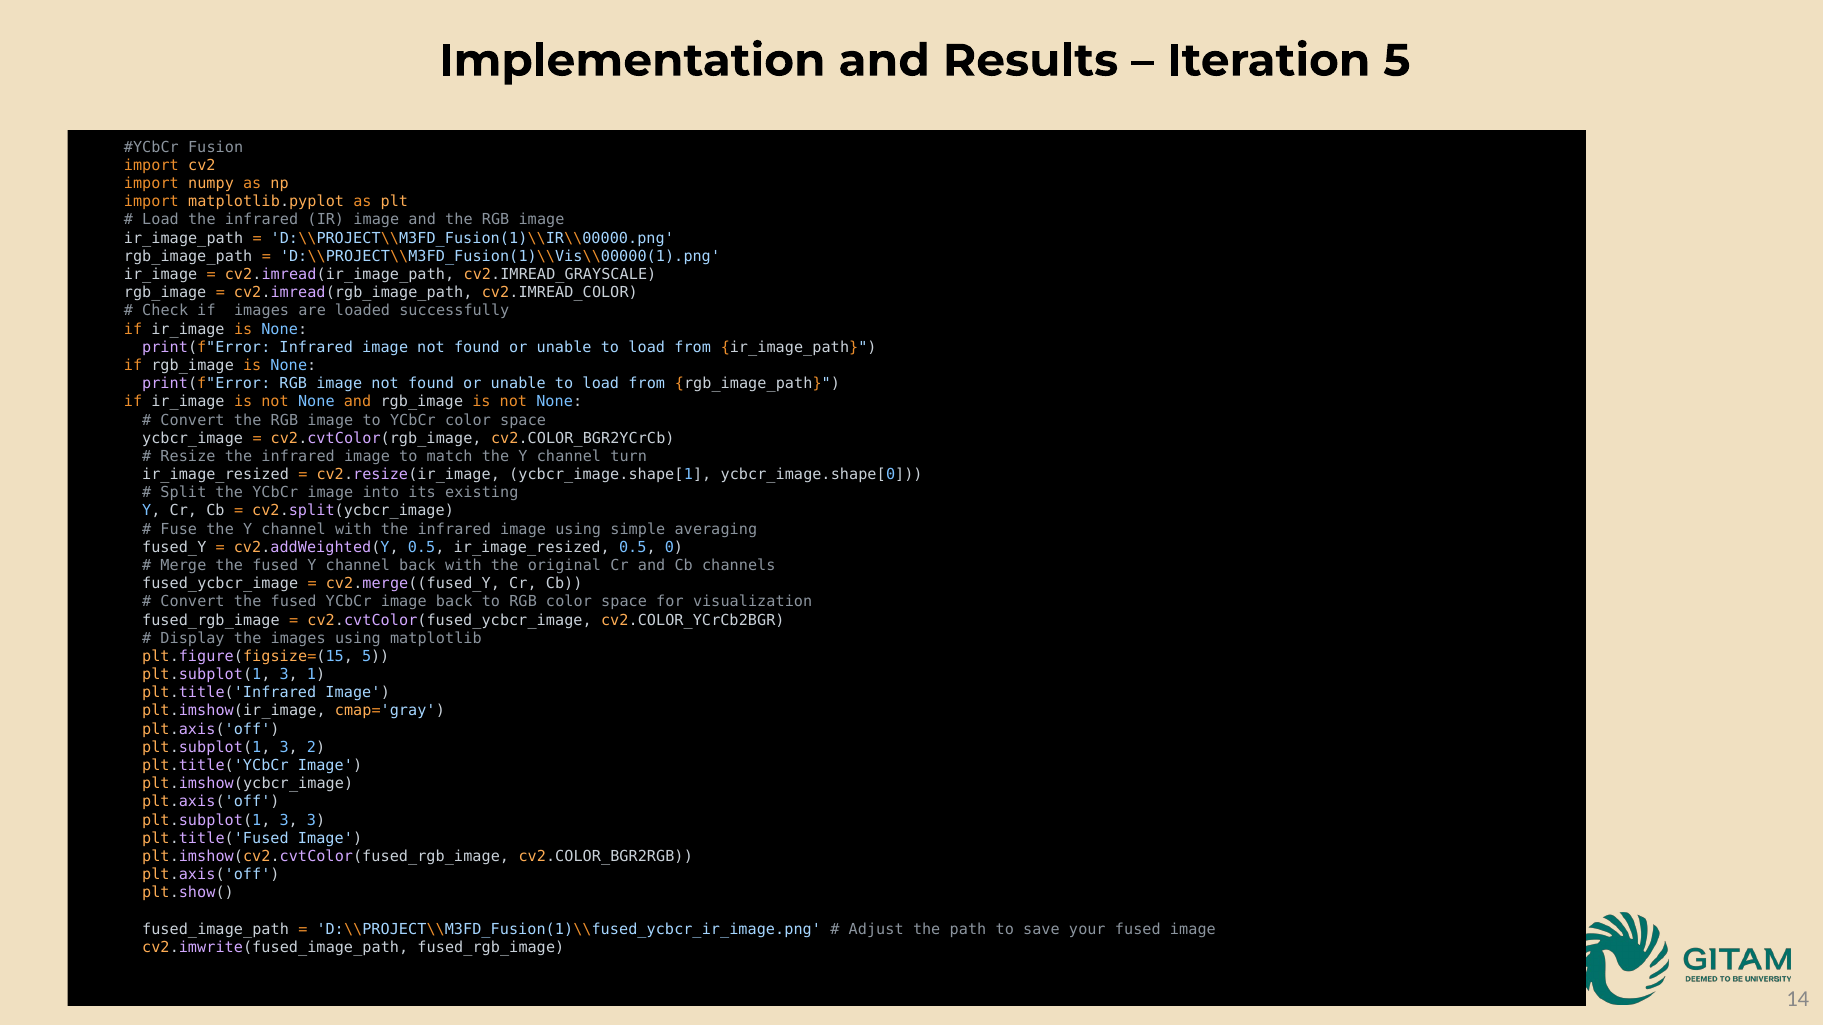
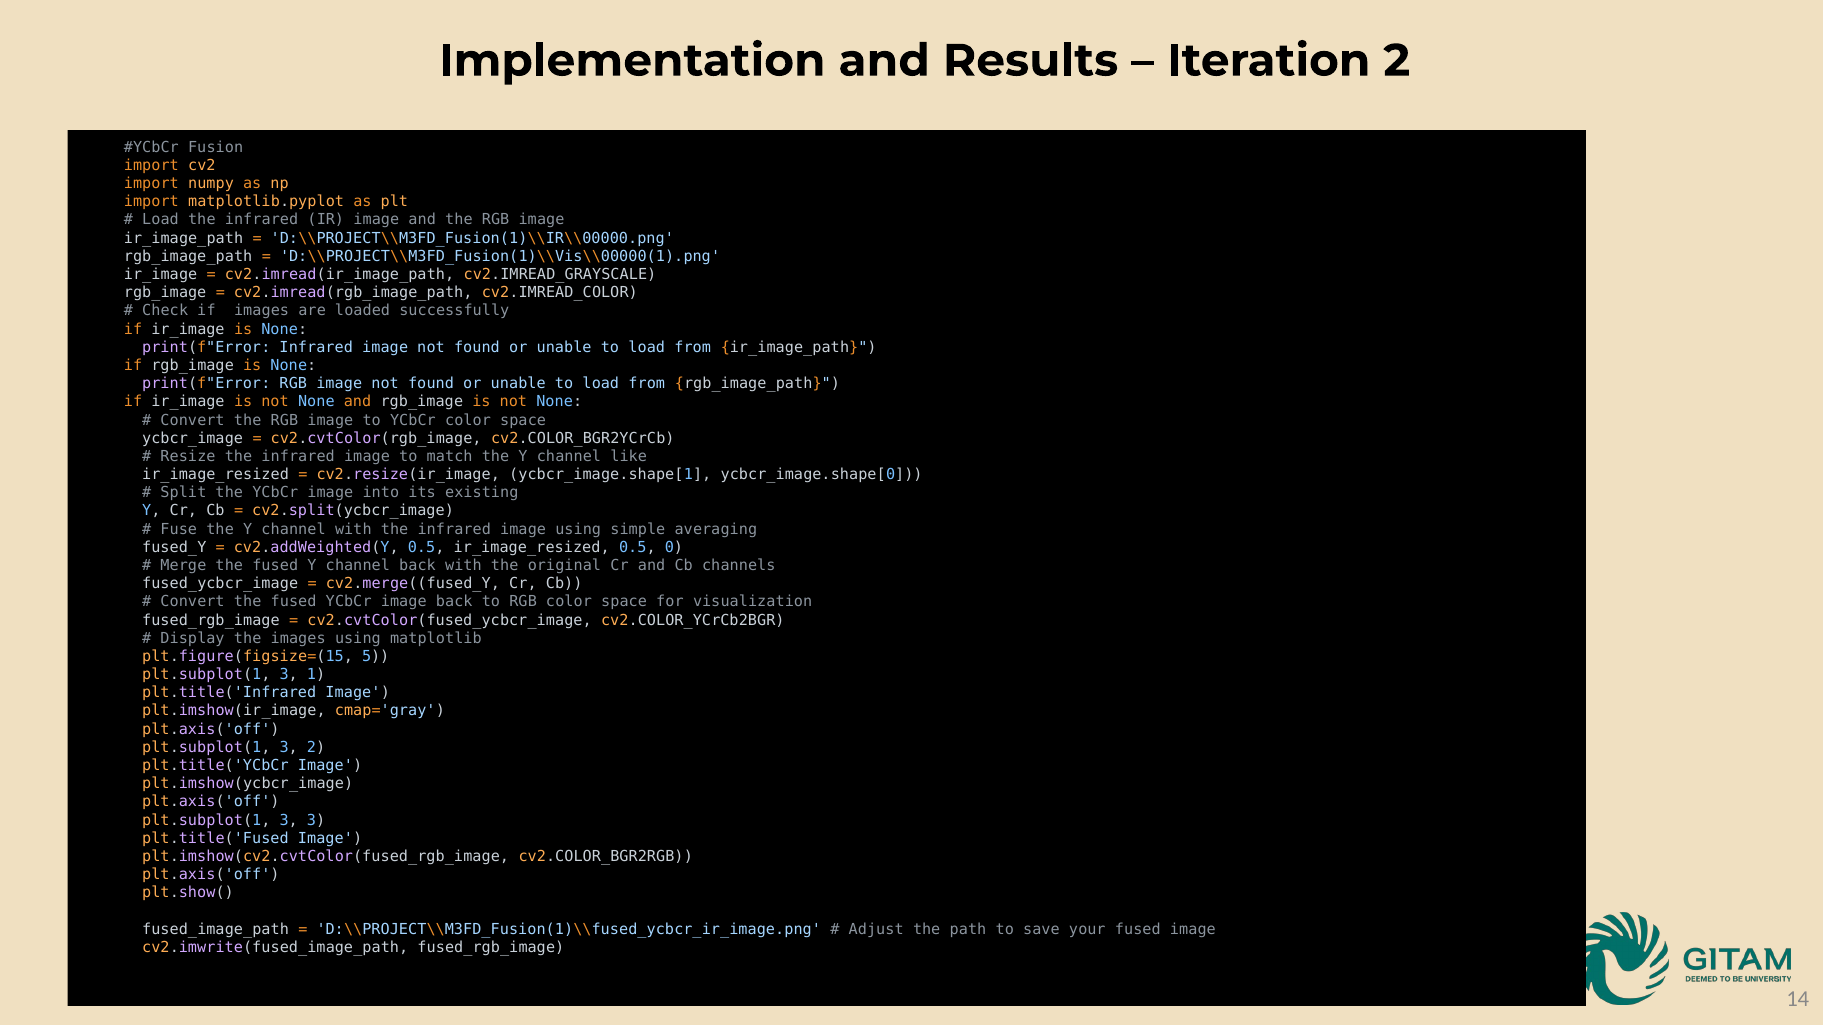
Iteration 5: 5 -> 2
turn: turn -> like
